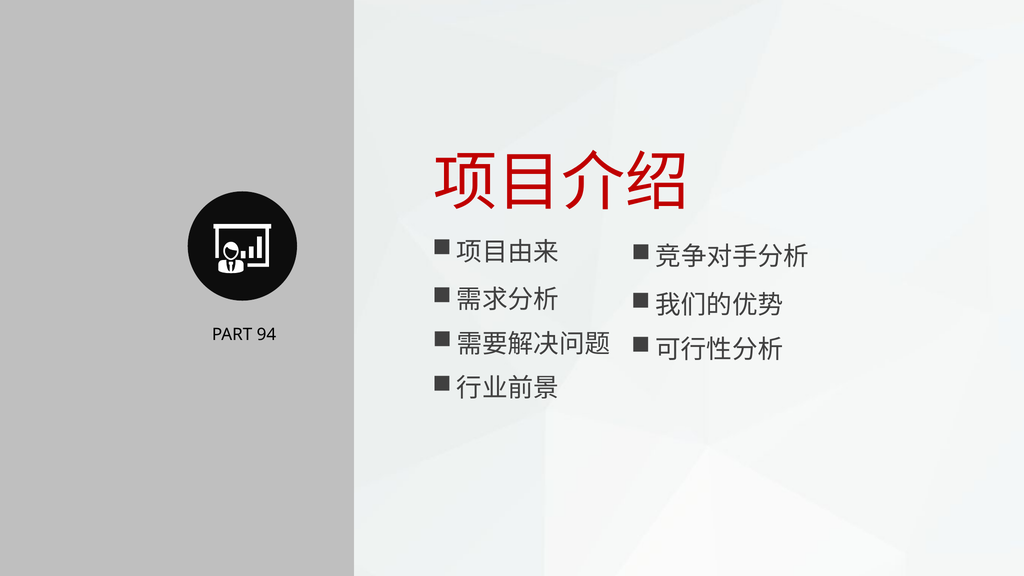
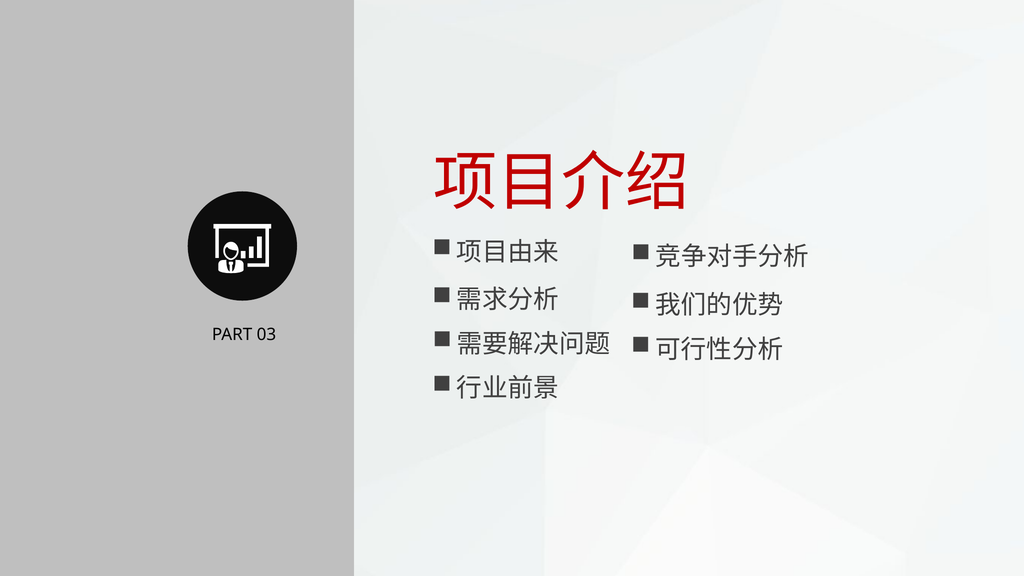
94: 94 -> 03
